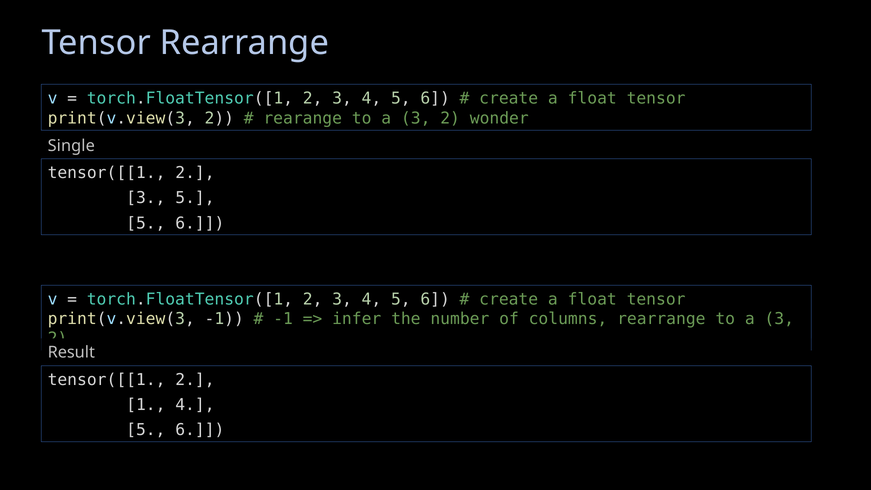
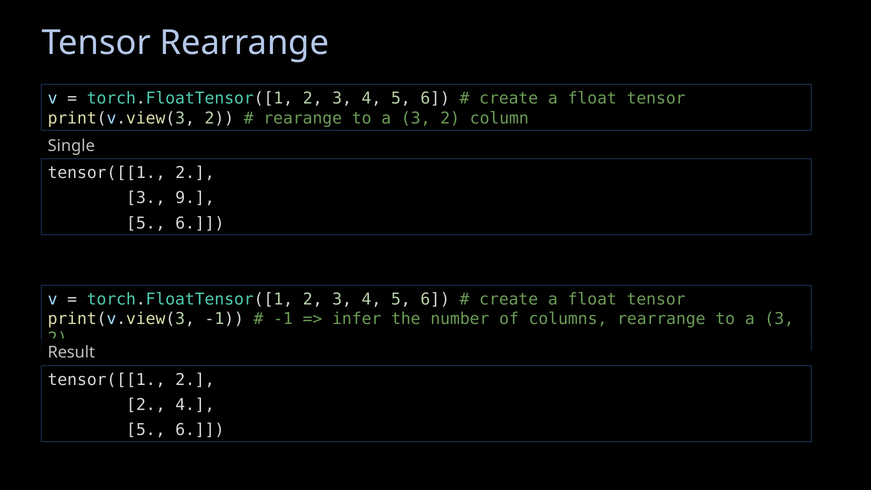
wonder: wonder -> column
3 5: 5 -> 9
1 at (146, 405): 1 -> 2
